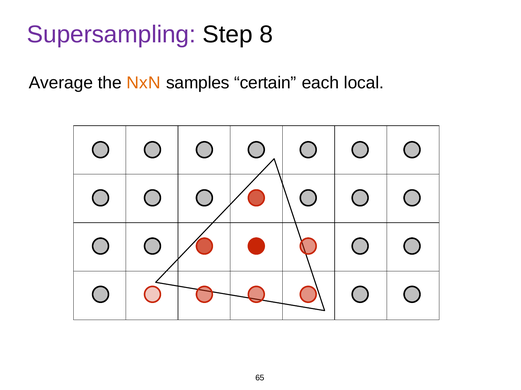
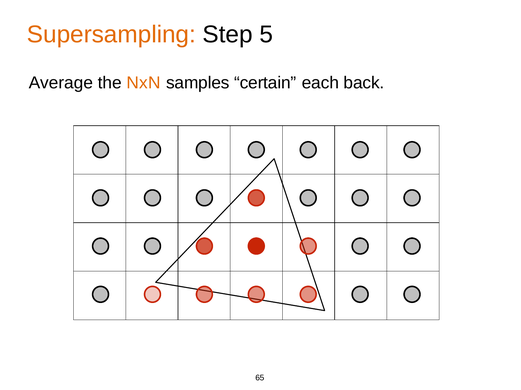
Supersampling colour: purple -> orange
8: 8 -> 5
local: local -> back
